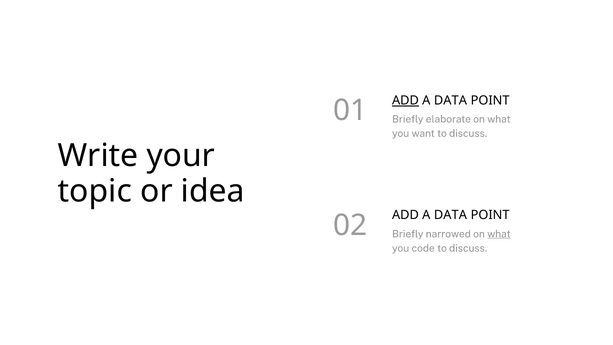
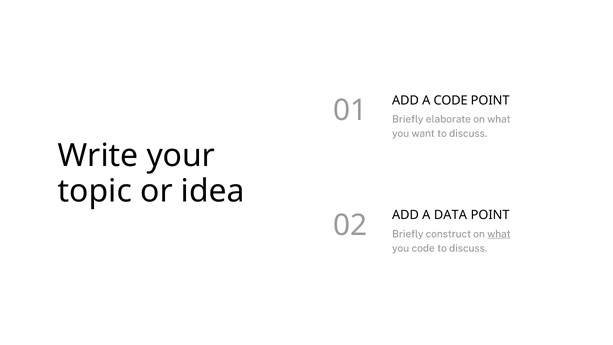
ADD at (405, 100) underline: present -> none
DATA at (450, 100): DATA -> CODE
narrowed: narrowed -> construct
